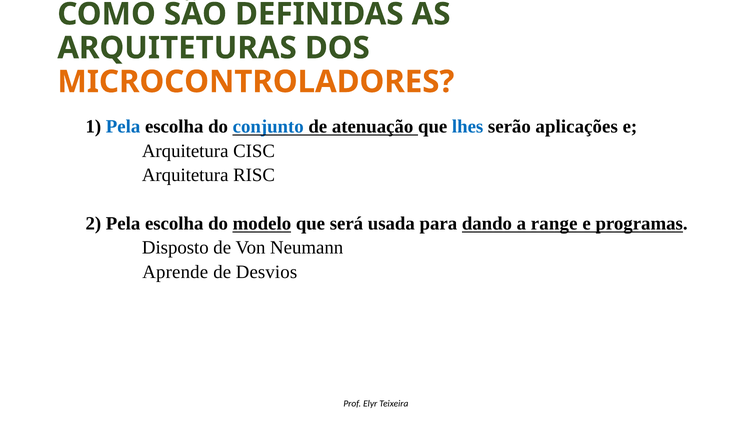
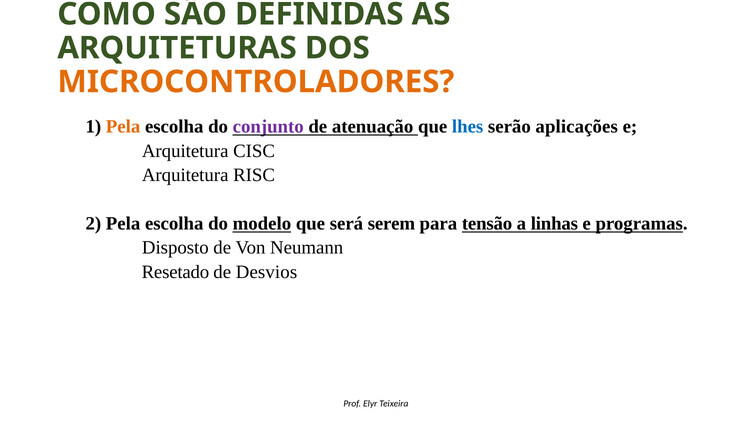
Pela at (123, 127) colour: blue -> orange
conjunto colour: blue -> purple
usada: usada -> serem
dando: dando -> tensão
range: range -> linhas
Aprende: Aprende -> Resetado
